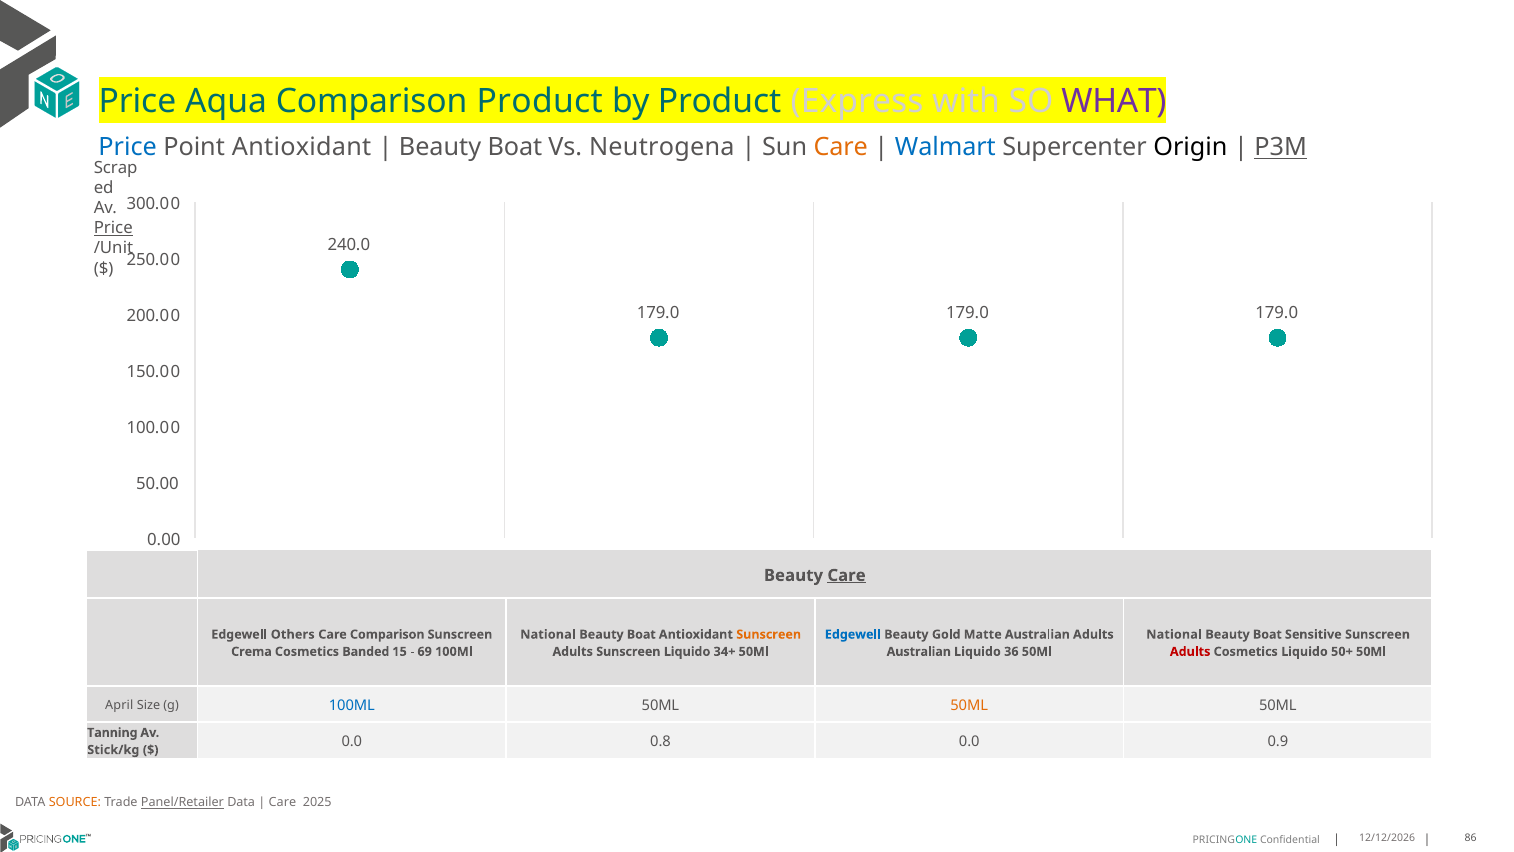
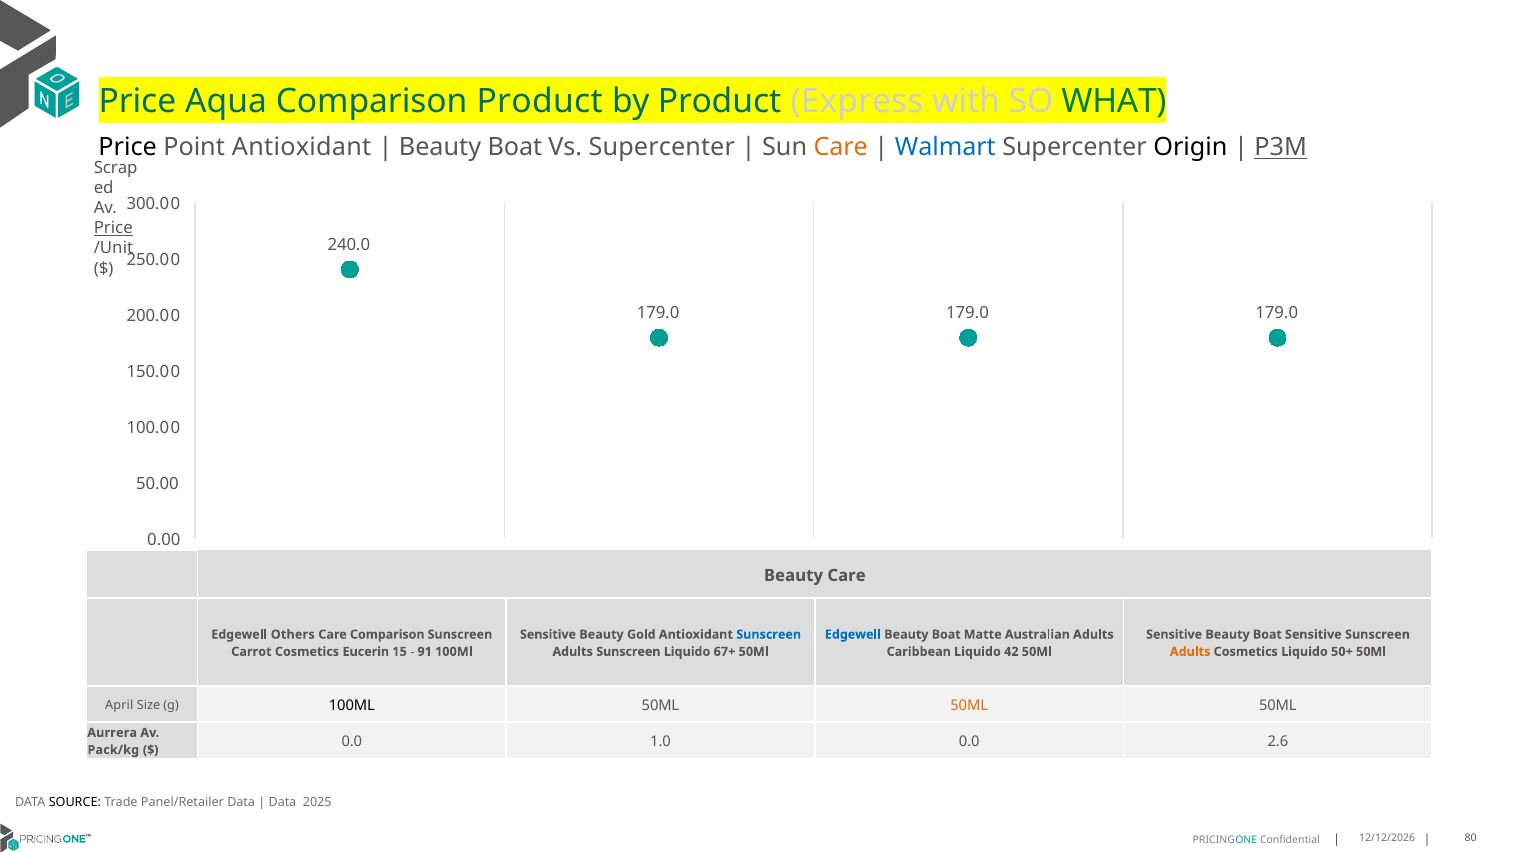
WHAT colour: purple -> green
Price at (128, 148) colour: blue -> black
Vs Neutrogena: Neutrogena -> Supercenter
Care at (846, 575) underline: present -> none
National at (548, 634): National -> Sensitive
Boat at (641, 634): Boat -> Gold
Sunscreen at (769, 634) colour: orange -> blue
Gold at (946, 634): Gold -> Boat
National at (1174, 634): National -> Sensitive
Crema: Crema -> Carrot
Banded: Banded -> Eucerin
69: 69 -> 91
34+: 34+ -> 67+
Australian at (919, 651): Australian -> Caribbean
36: 36 -> 42
Adults at (1190, 651) colour: red -> orange
100ML at (352, 705) colour: blue -> black
Tanning: Tanning -> Aurrera
0.8: 0.8 -> 1.0
0.9: 0.9 -> 2.6
Stick/kg: Stick/kg -> Pack/kg
SOURCE colour: orange -> black
Panel/Retailer underline: present -> none
Care at (282, 802): Care -> Data
86: 86 -> 80
